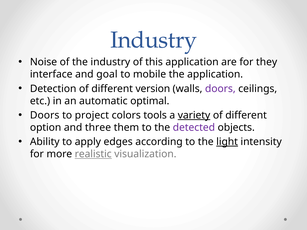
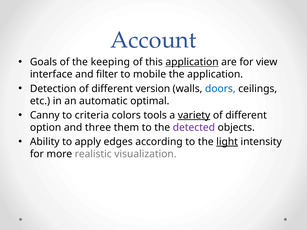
Industry at (154, 40): Industry -> Account
Noise: Noise -> Goals
the industry: industry -> keeping
application at (192, 62) underline: none -> present
they: they -> view
goal: goal -> filter
doors at (220, 89) colour: purple -> blue
Doors at (45, 115): Doors -> Canny
project: project -> criteria
realistic underline: present -> none
